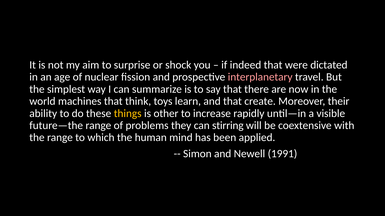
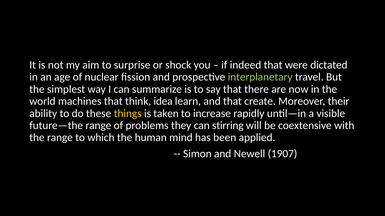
interplanetary colour: pink -> light green
toys: toys -> idea
other: other -> taken
1991: 1991 -> 1907
